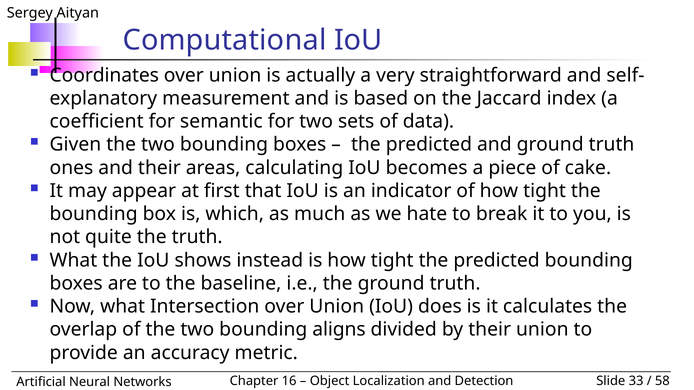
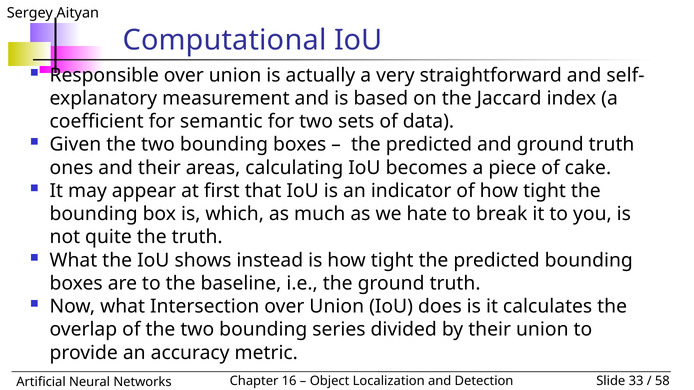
Coordinates: Coordinates -> Responsible
aligns: aligns -> series
